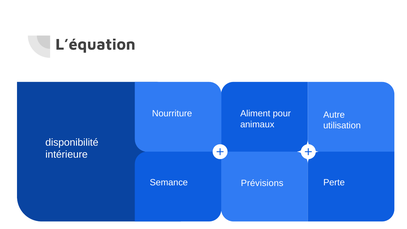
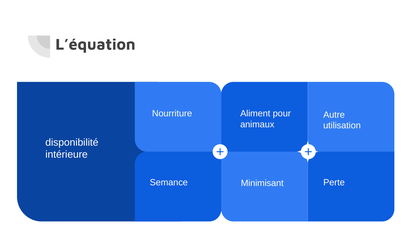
Prévisions: Prévisions -> Minimisant
